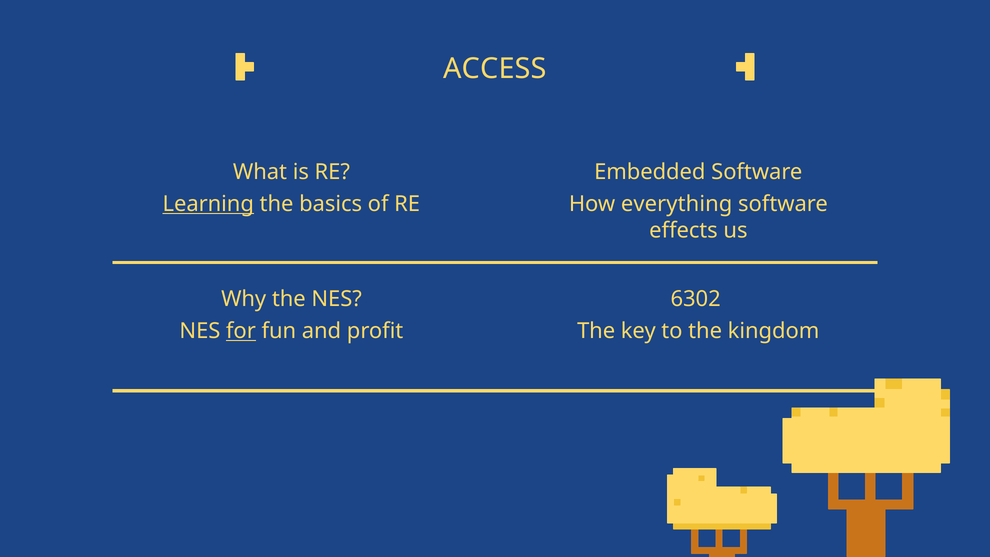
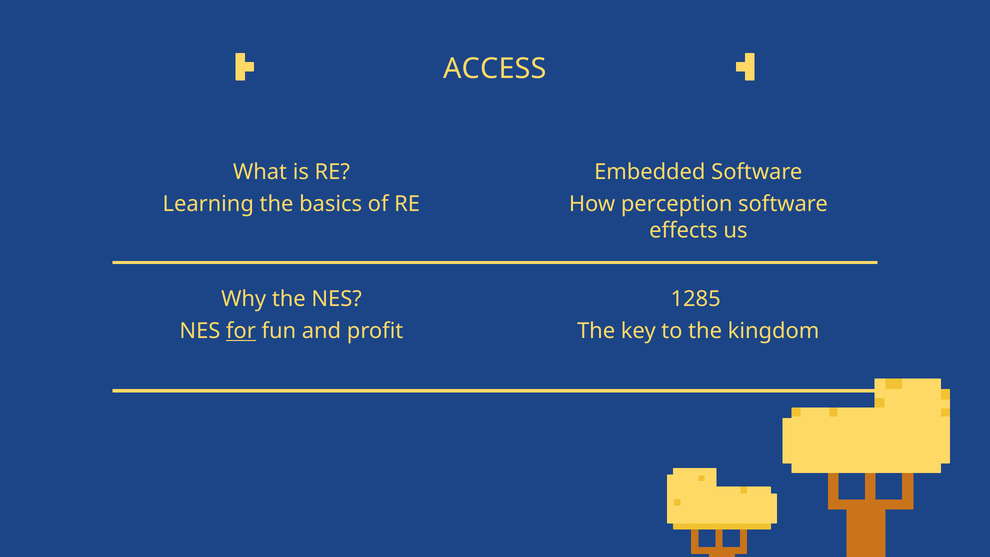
Learning underline: present -> none
everything: everything -> perception
6302: 6302 -> 1285
